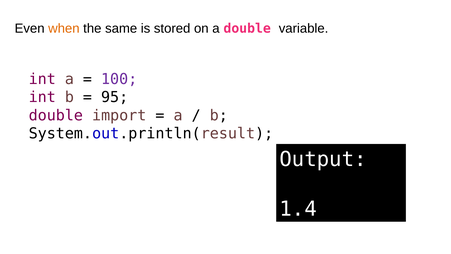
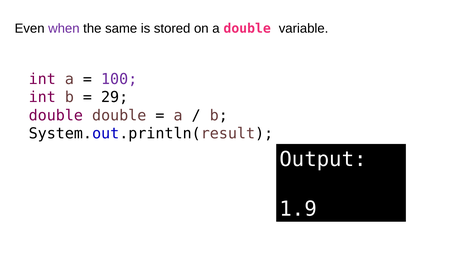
when colour: orange -> purple
95: 95 -> 29
double import: import -> double
1.4: 1.4 -> 1.9
